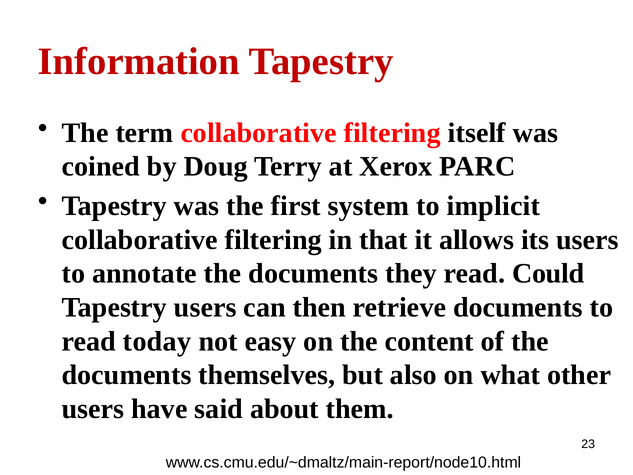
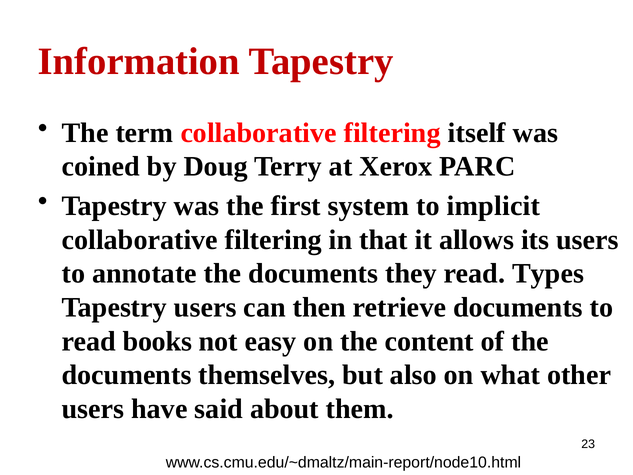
Could: Could -> Types
today: today -> books
